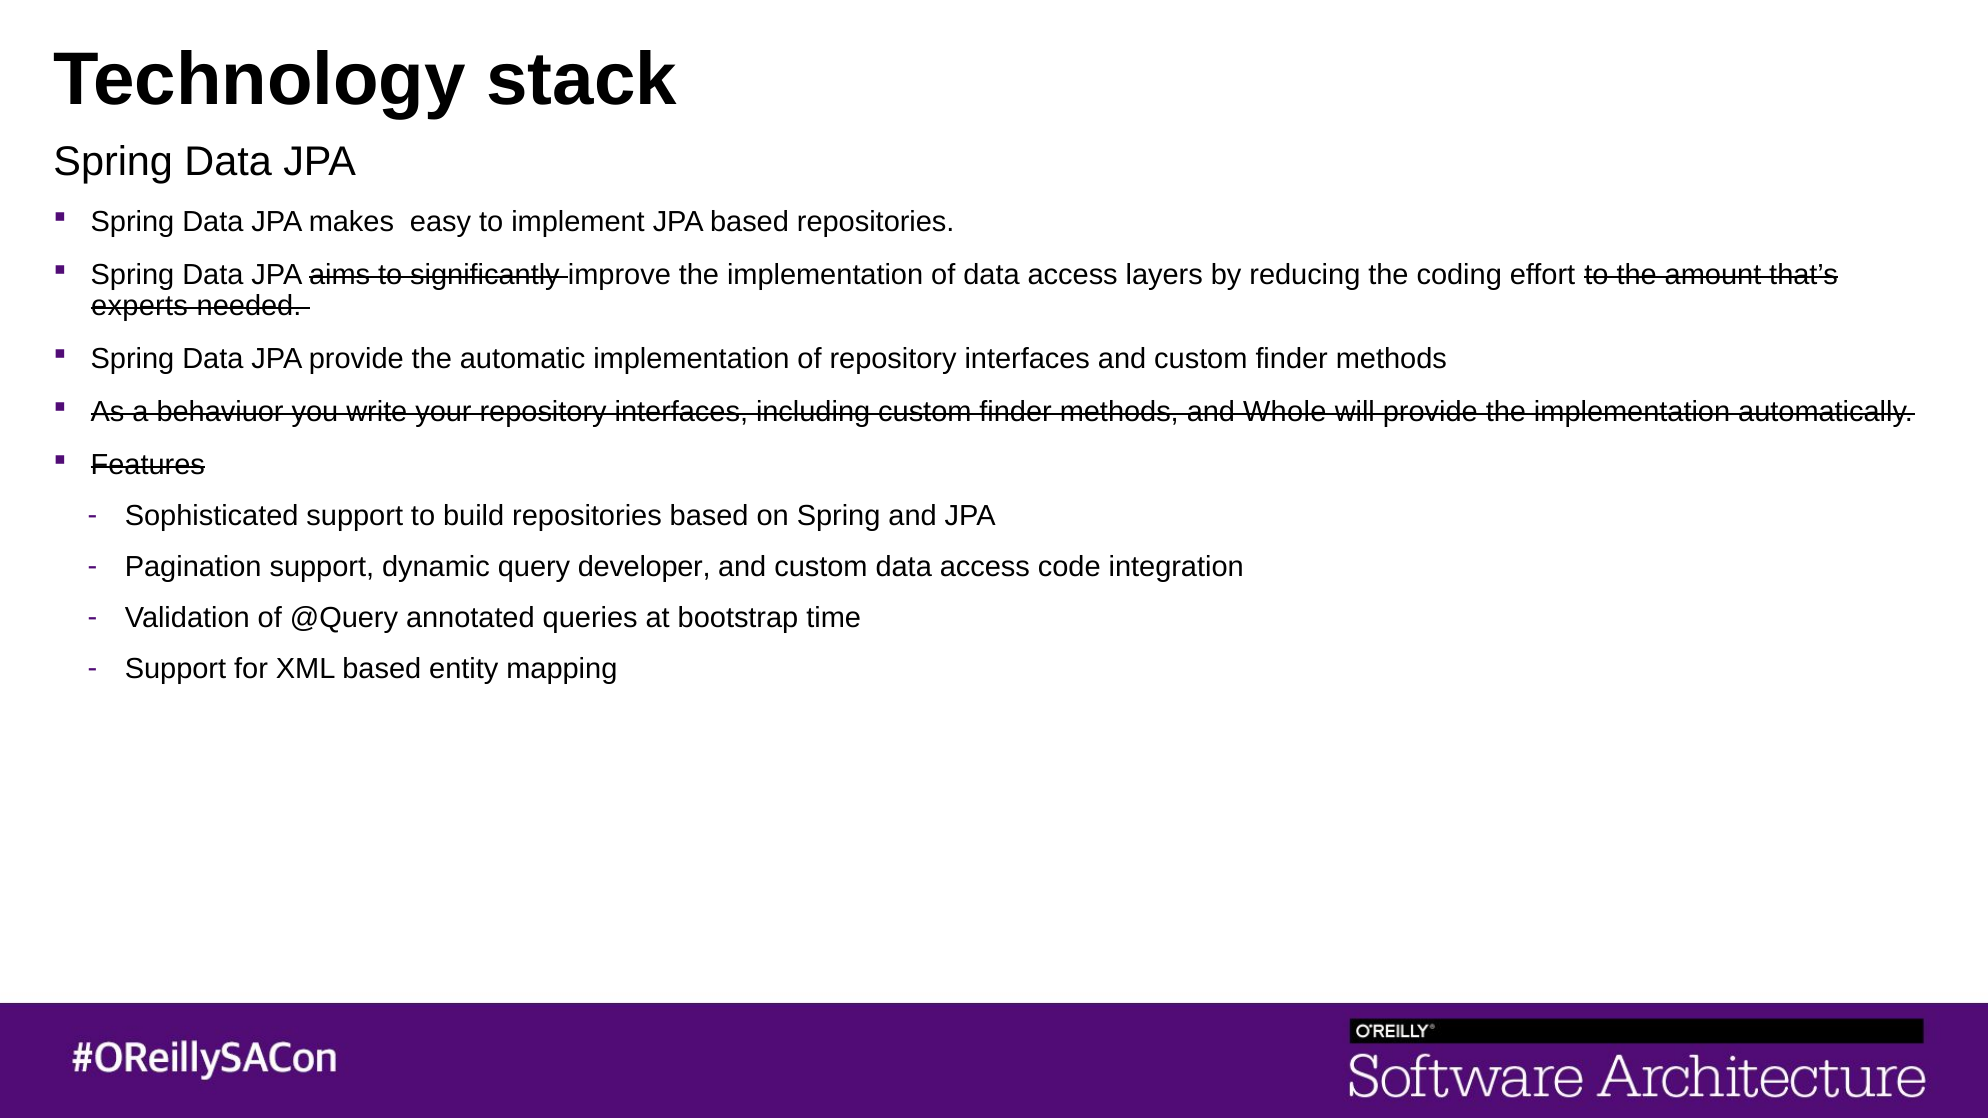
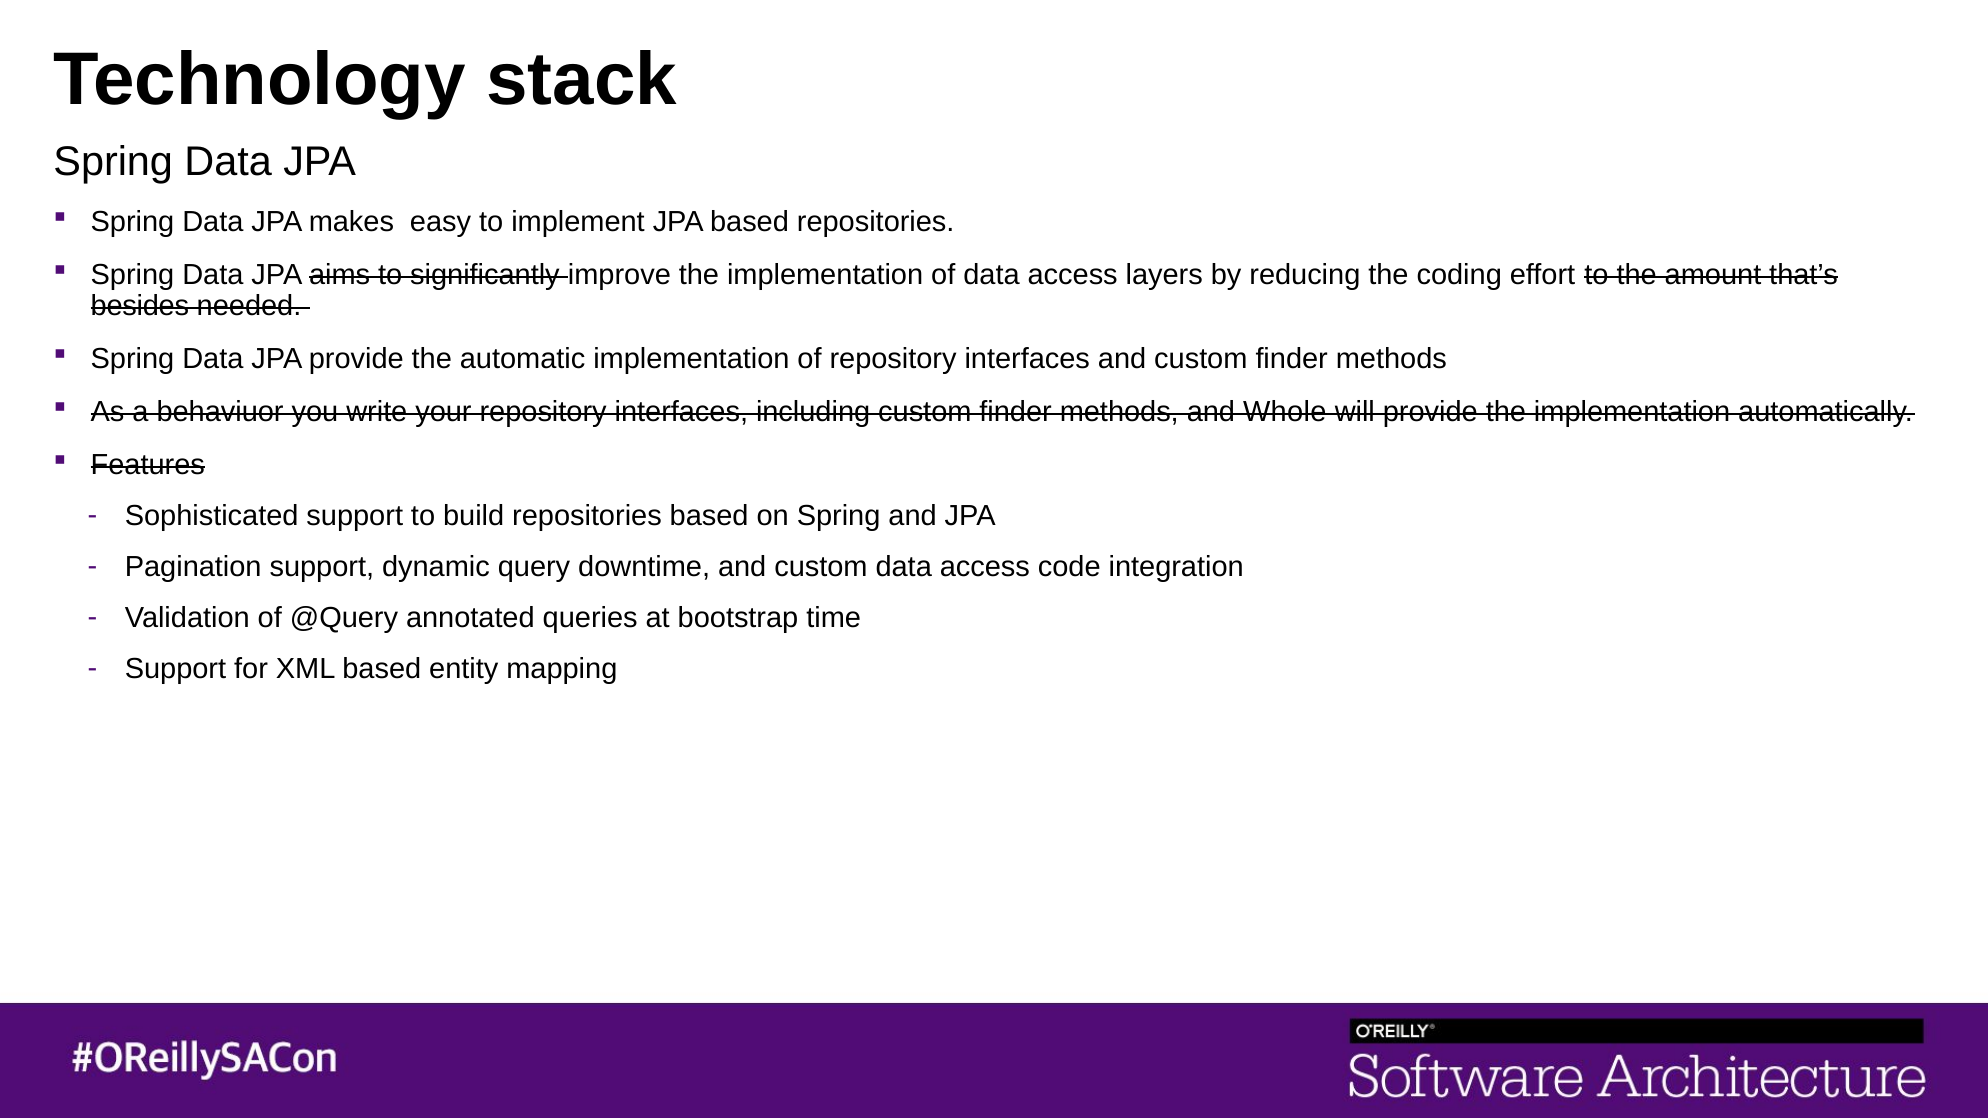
experts: experts -> besides
developer: developer -> downtime
